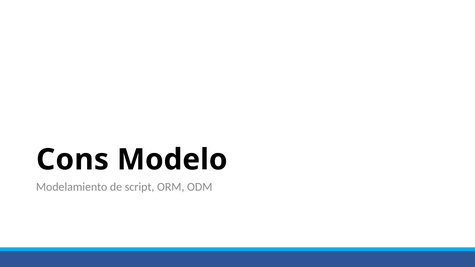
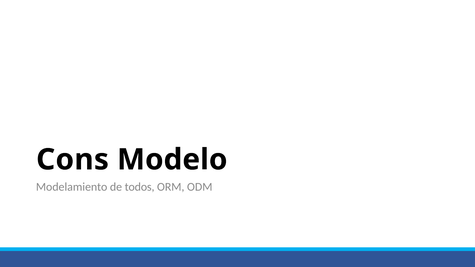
script: script -> todos
